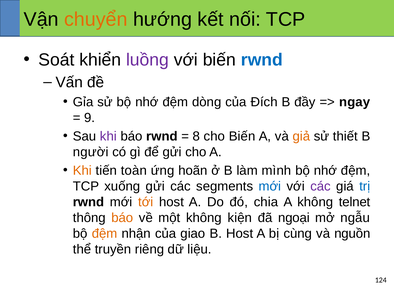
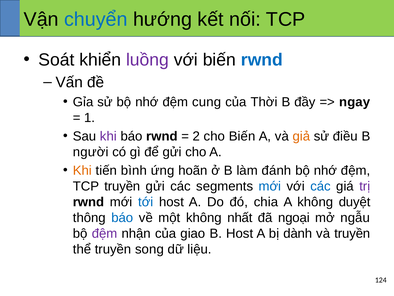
chuyển colour: orange -> blue
dòng: dòng -> cung
Đích: Đích -> Thời
9: 9 -> 1
8: 8 -> 2
thiết: thiết -> điều
toàn: toàn -> bình
mình: mình -> đánh
TCP xuống: xuống -> truyền
các at (321, 186) colour: purple -> blue
trị colour: blue -> purple
tới colour: orange -> blue
telnet: telnet -> duyệt
báo at (122, 217) colour: orange -> blue
kiện: kiện -> nhất
đệm at (105, 233) colour: orange -> purple
cùng: cùng -> dành
và nguồn: nguồn -> truyền
riêng: riêng -> song
